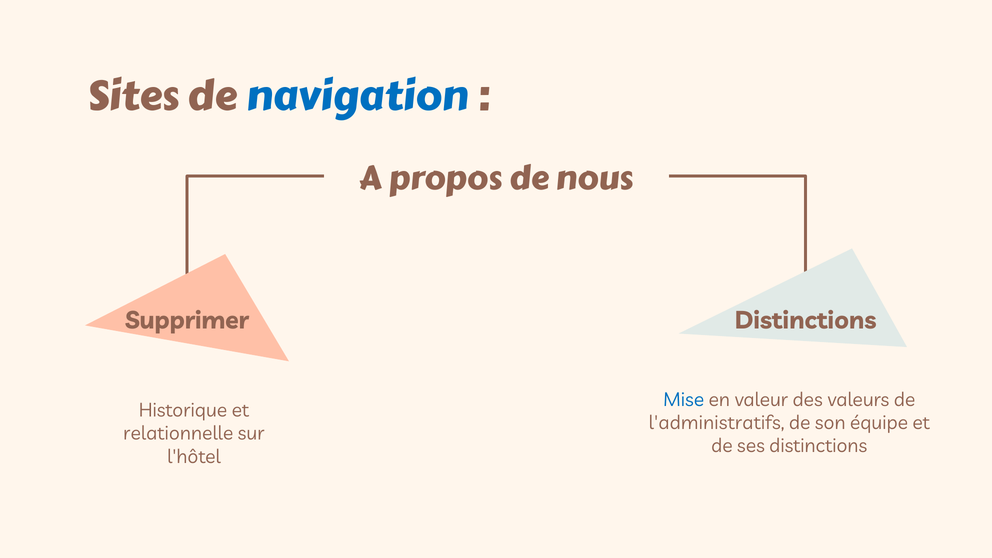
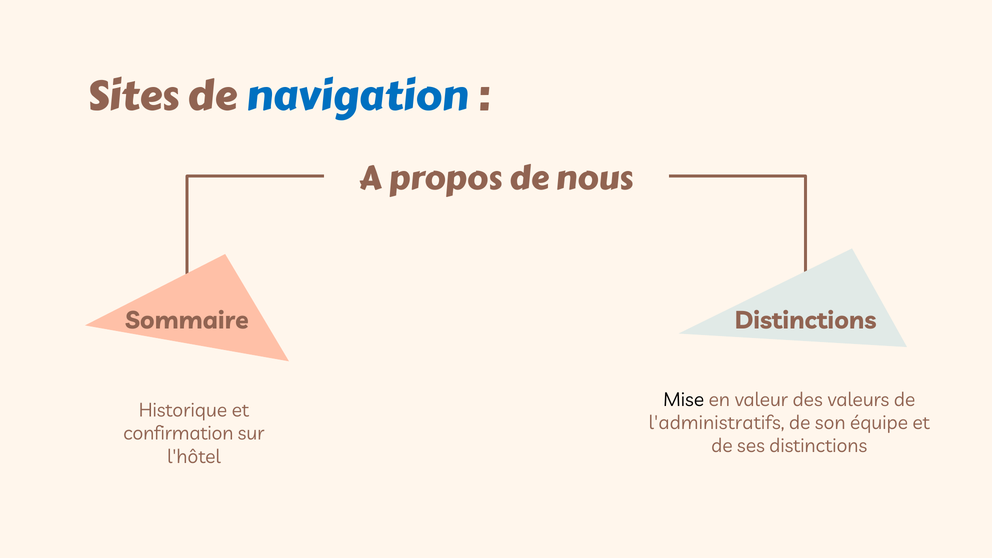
Supprimer: Supprimer -> Sommaire
Mise colour: blue -> black
relationnelle: relationnelle -> confirmation
